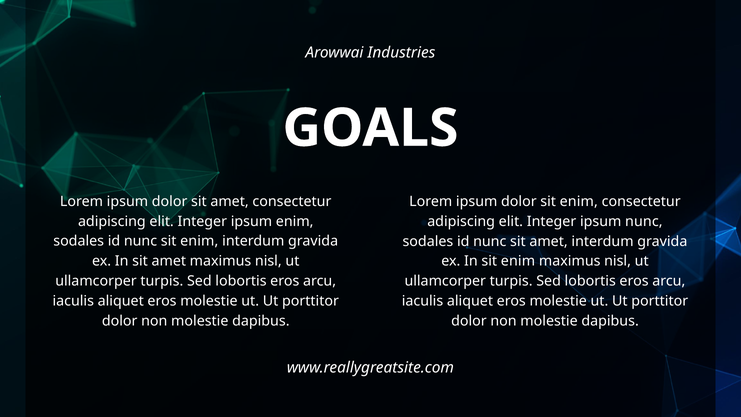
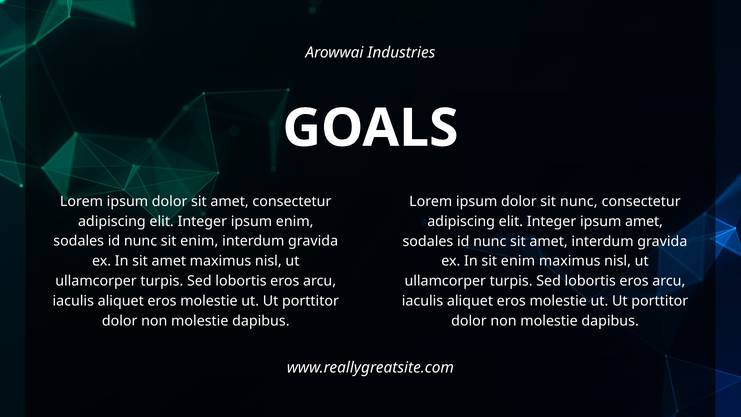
dolor sit enim: enim -> nunc
ipsum nunc: nunc -> amet
